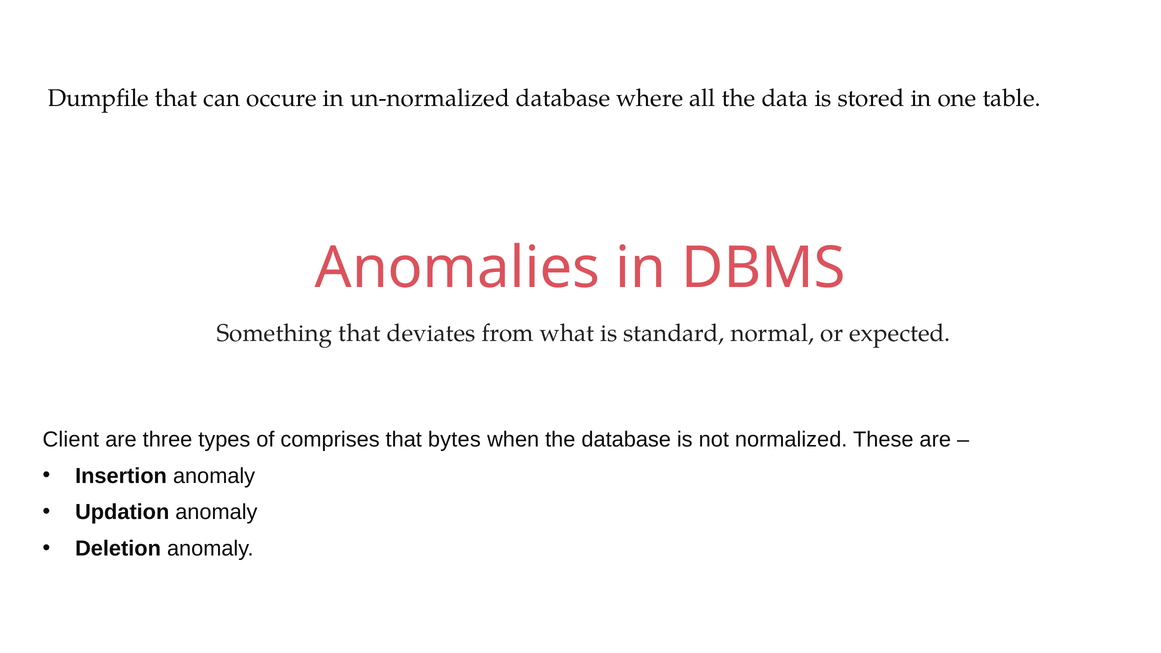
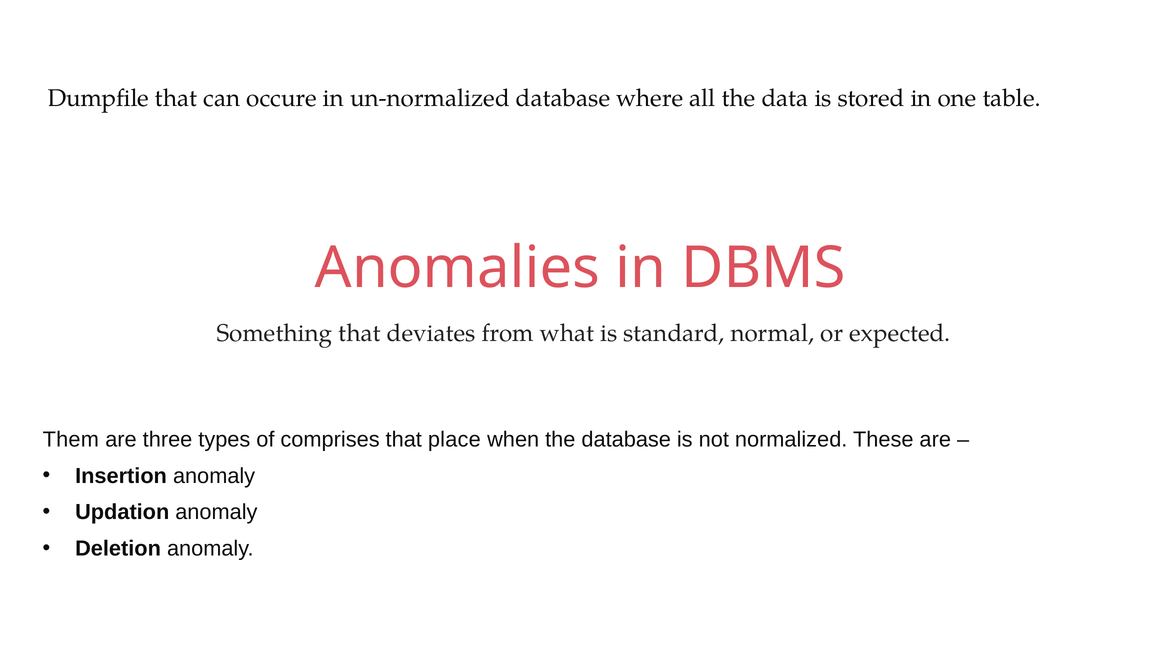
Client: Client -> Them
bytes: bytes -> place
